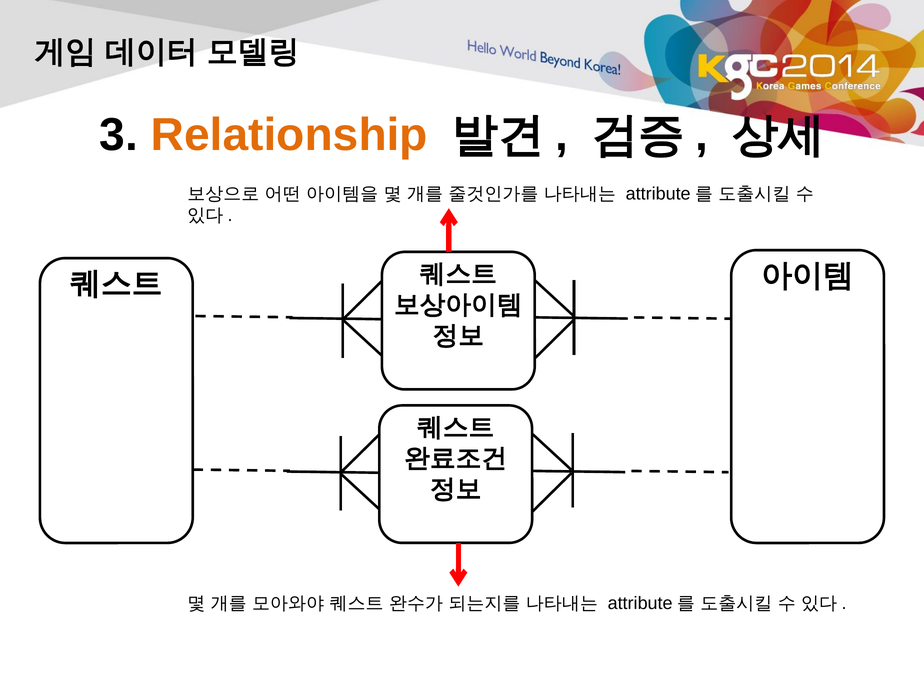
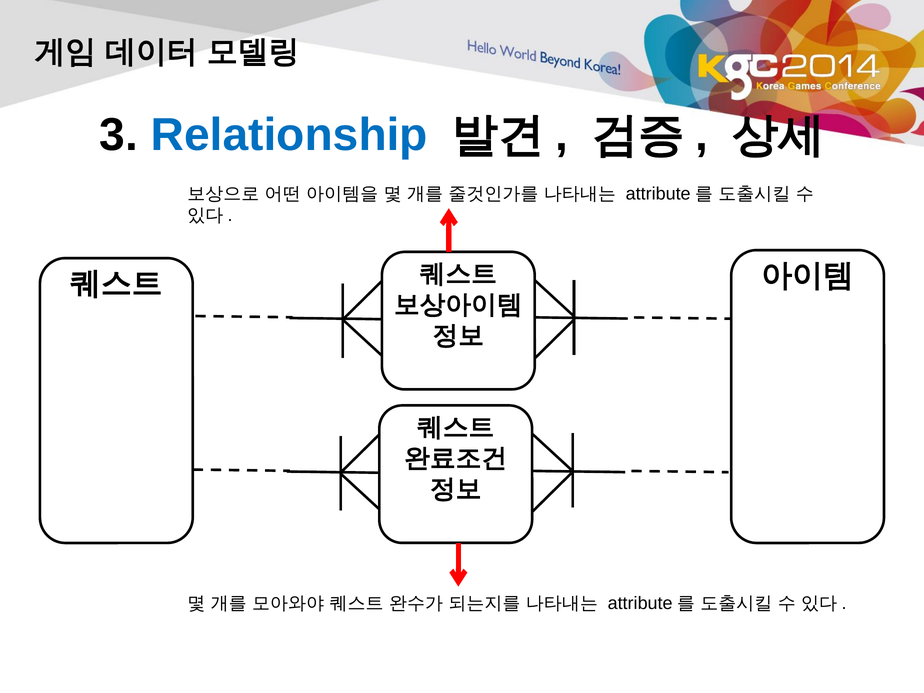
Relationship colour: orange -> blue
